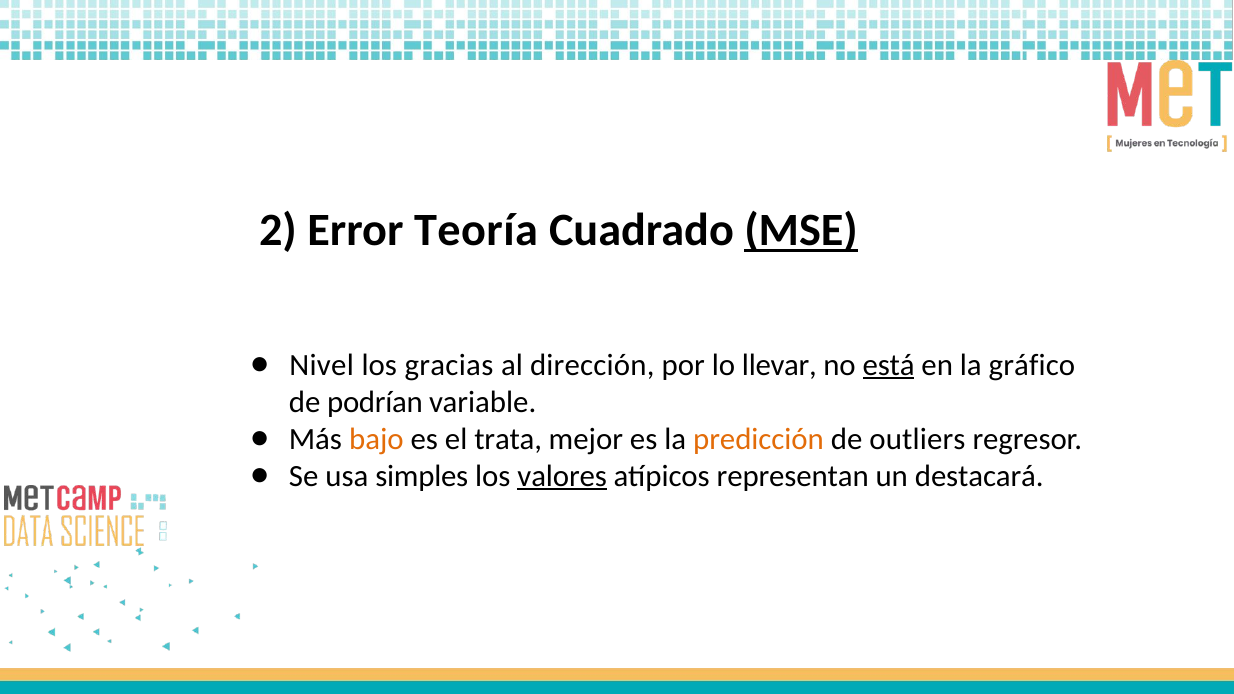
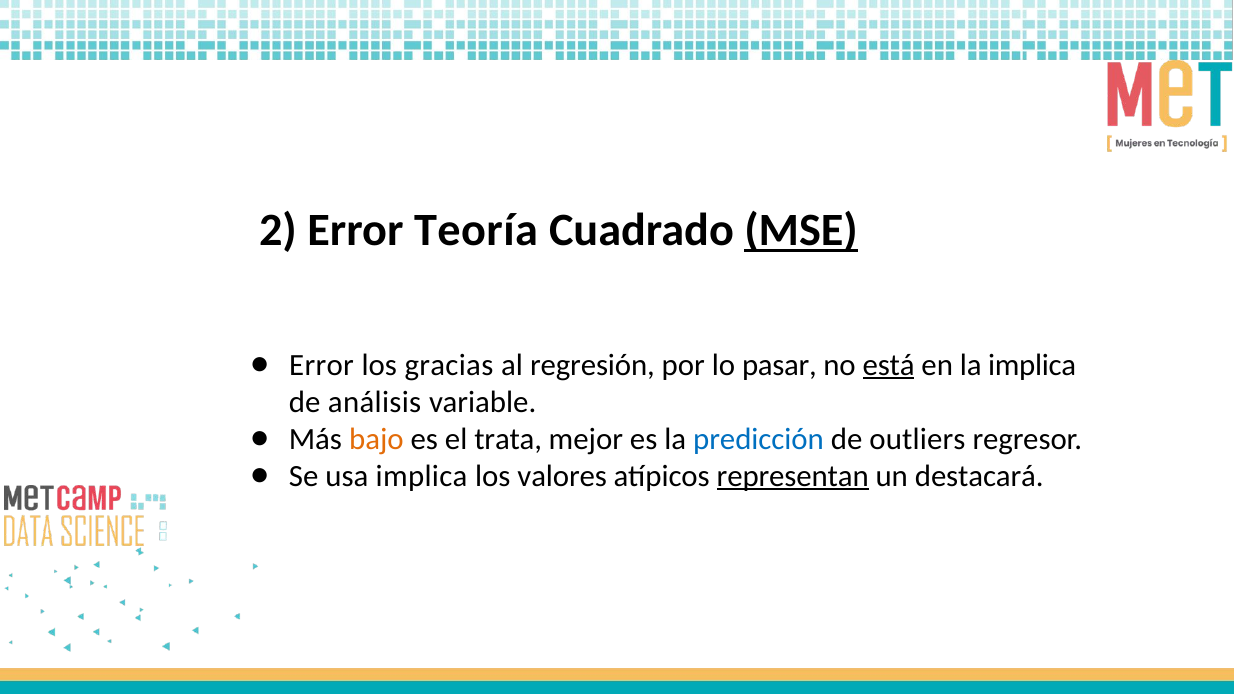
Nivel at (322, 365): Nivel -> Error
dirección: dirección -> regresión
llevar: llevar -> pasar
la gráfico: gráfico -> implica
podrían: podrían -> análisis
predicción colour: orange -> blue
usa simples: simples -> implica
valores underline: present -> none
representan underline: none -> present
